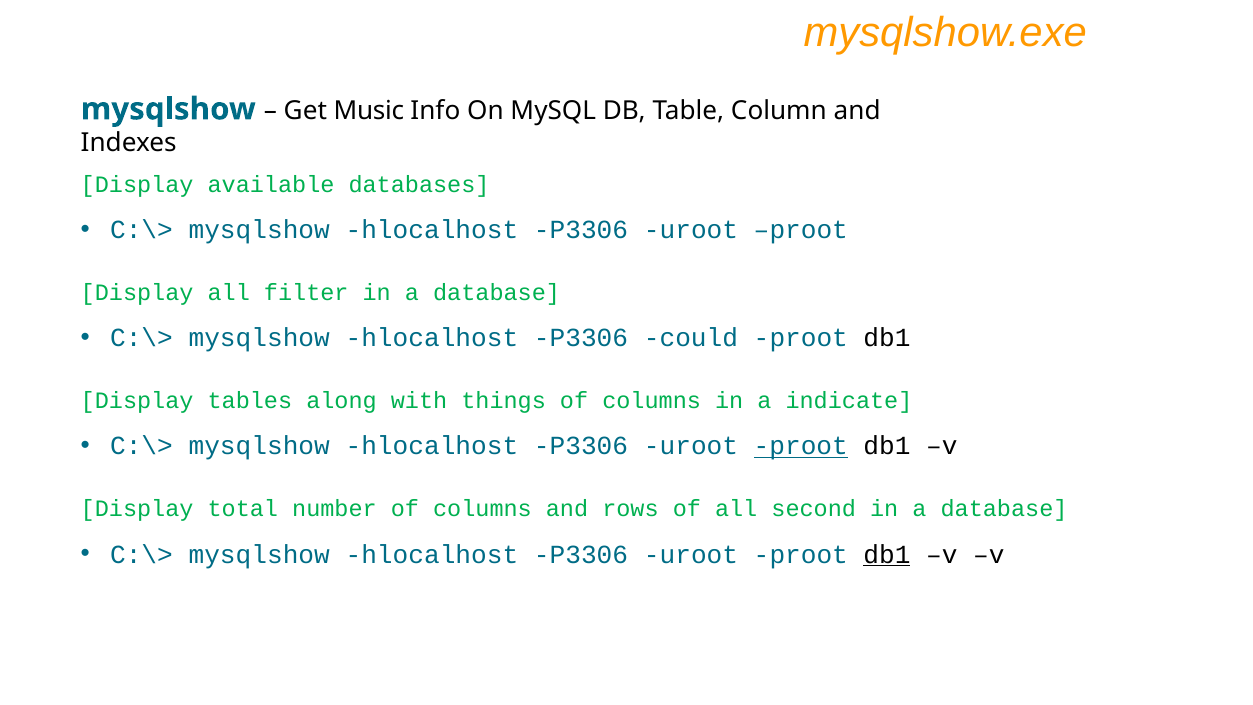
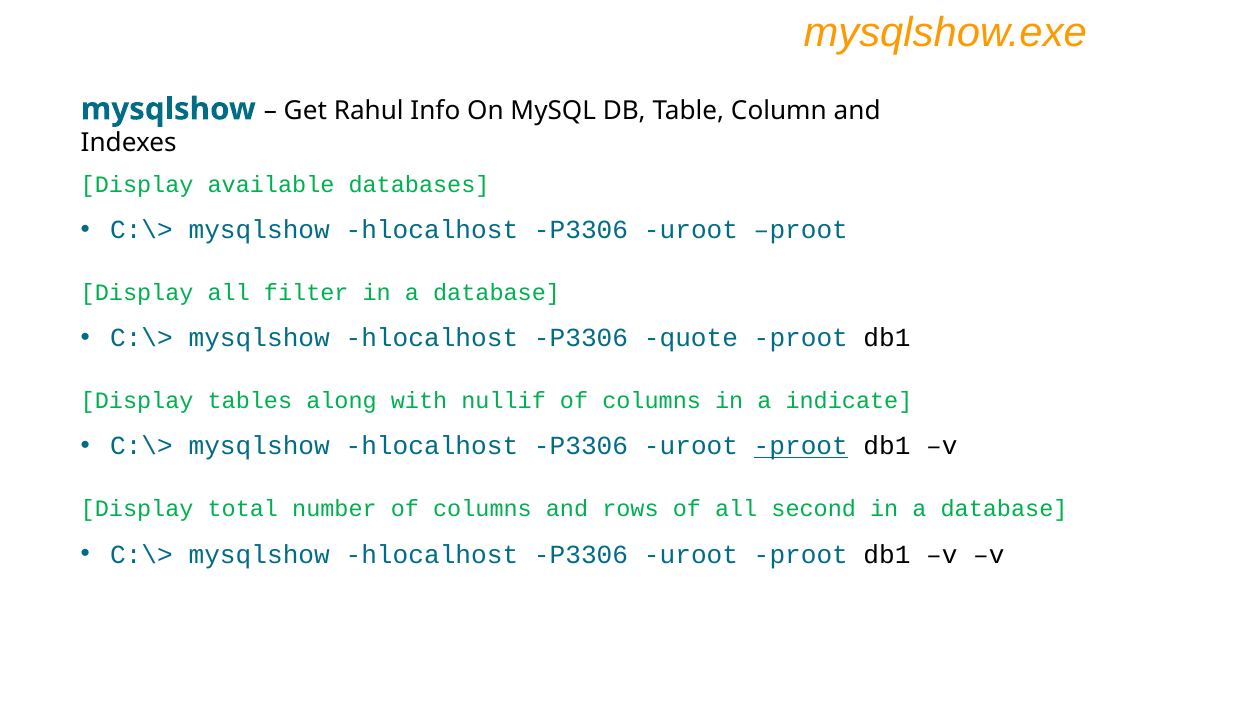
Music: Music -> Rahul
could: could -> quote
things: things -> nullif
db1 at (887, 554) underline: present -> none
